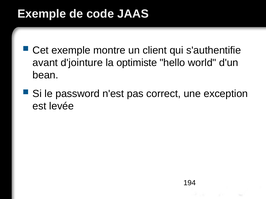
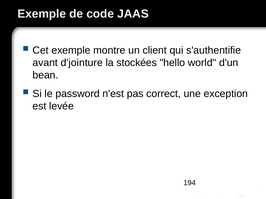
optimiste: optimiste -> stockées
